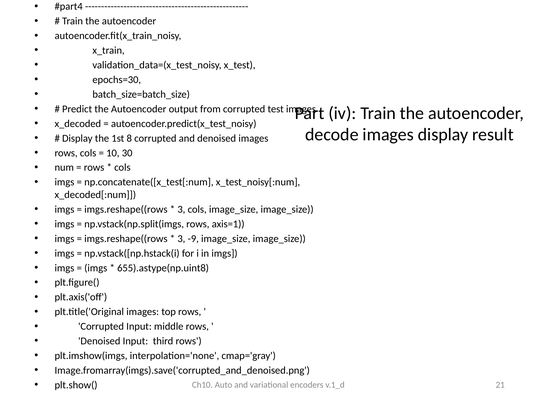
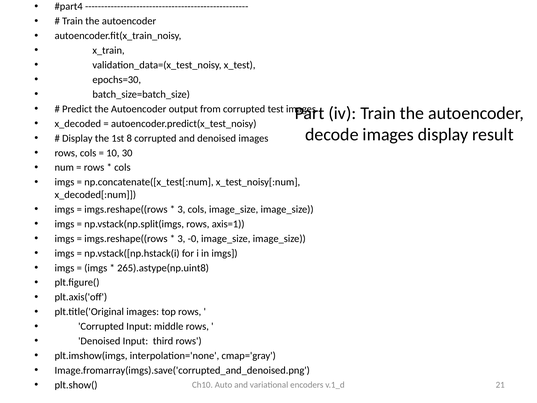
-9: -9 -> -0
655).astype(np.uint8: 655).astype(np.uint8 -> 265).astype(np.uint8
